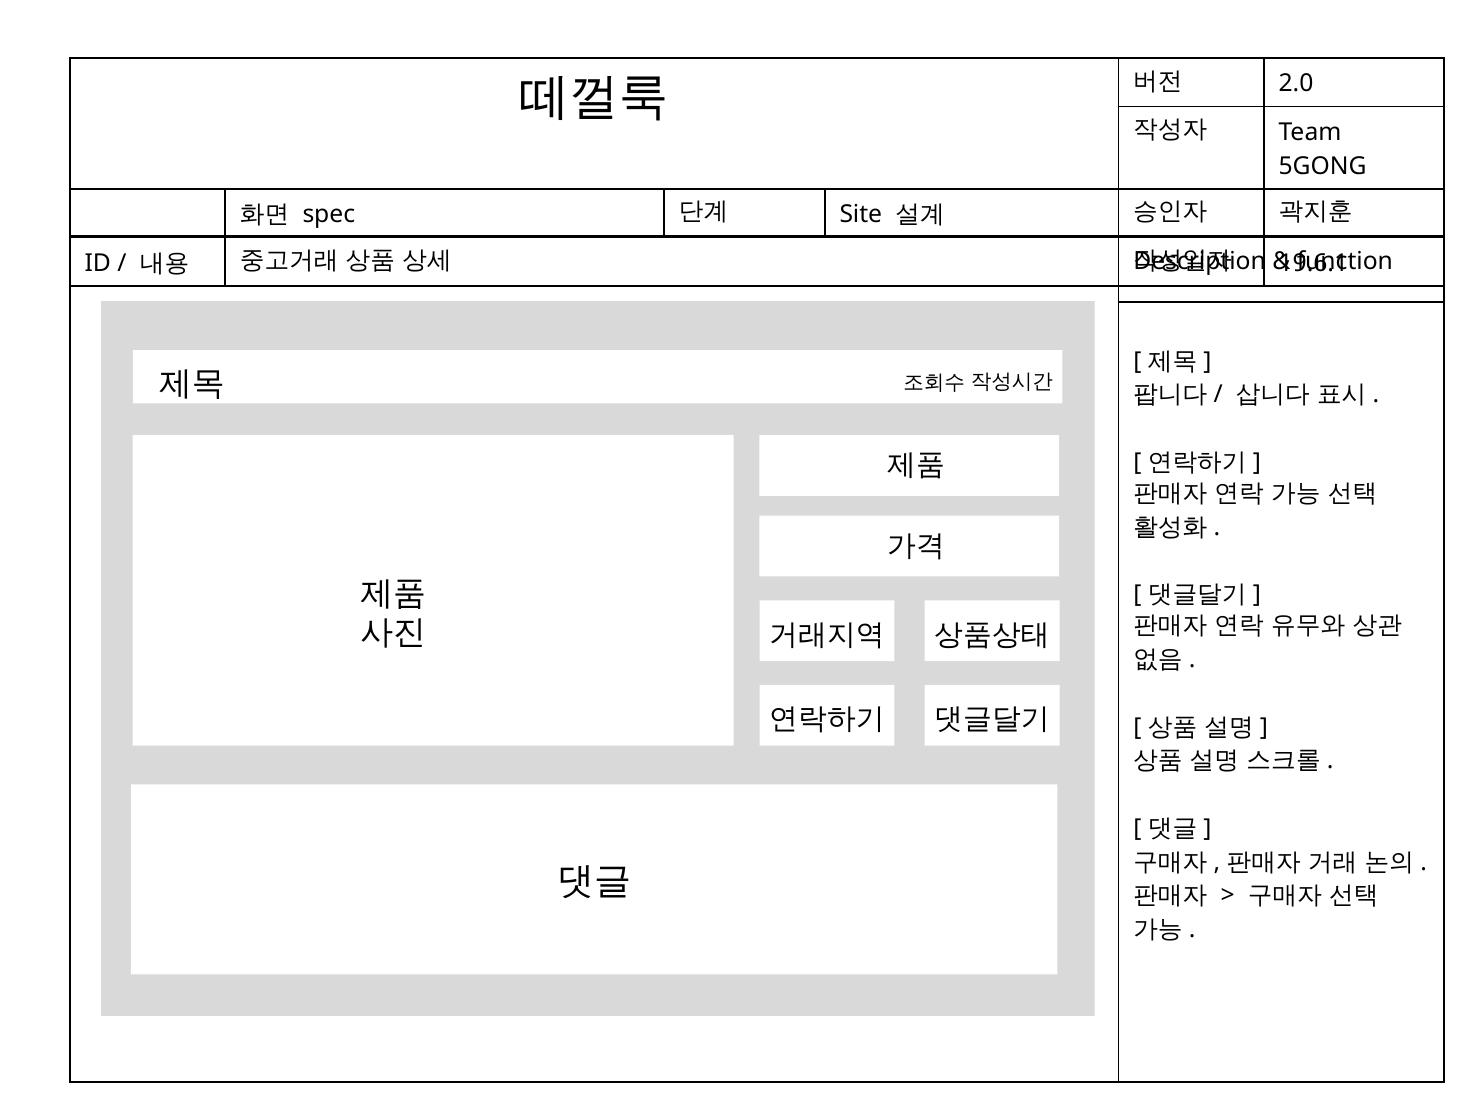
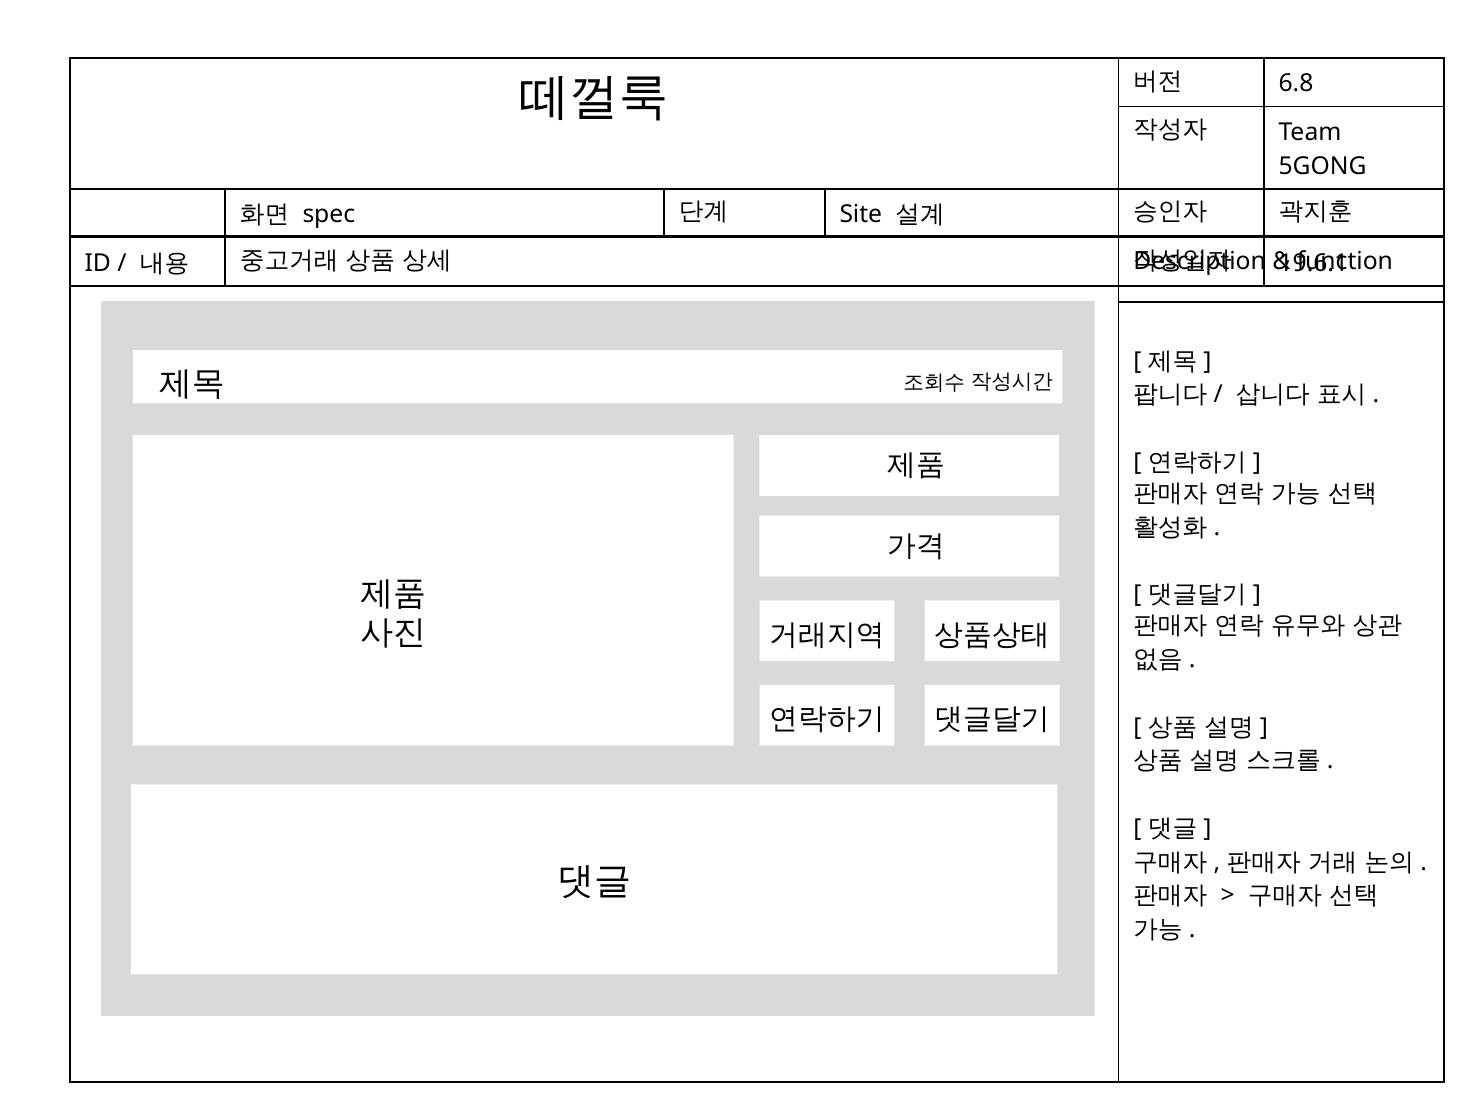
2.0: 2.0 -> 6.8
